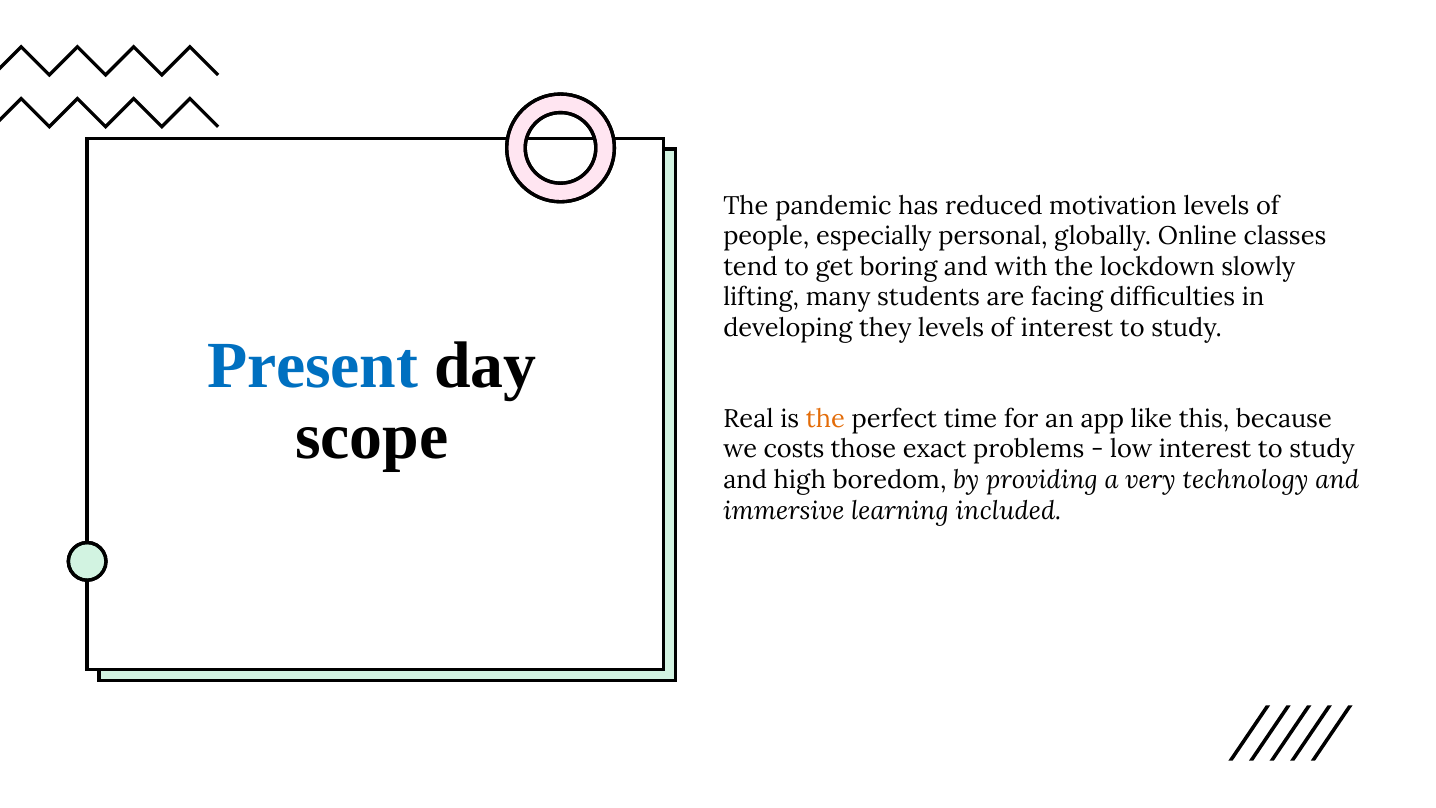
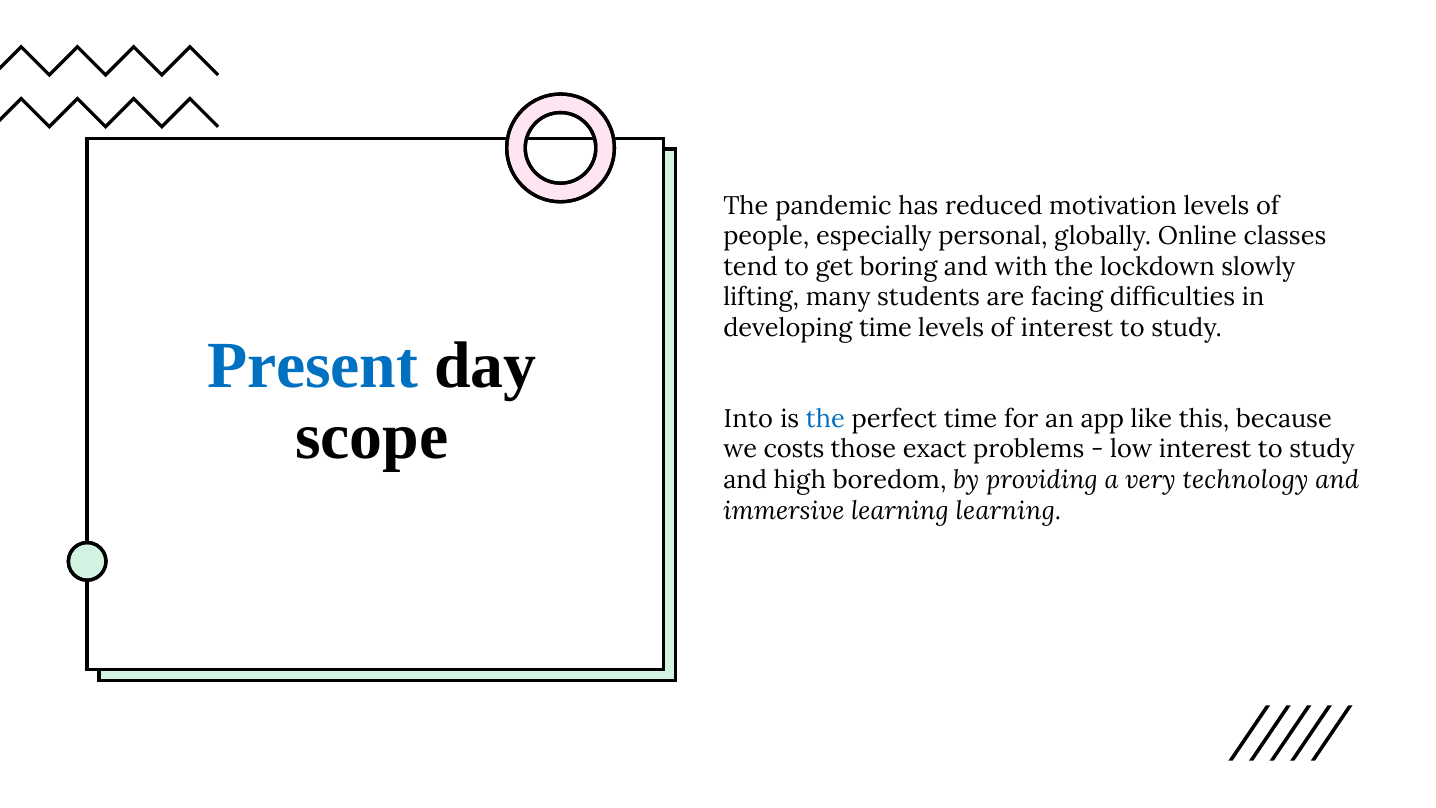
developing they: they -> time
Real: Real -> Into
the at (825, 419) colour: orange -> blue
learning included: included -> learning
